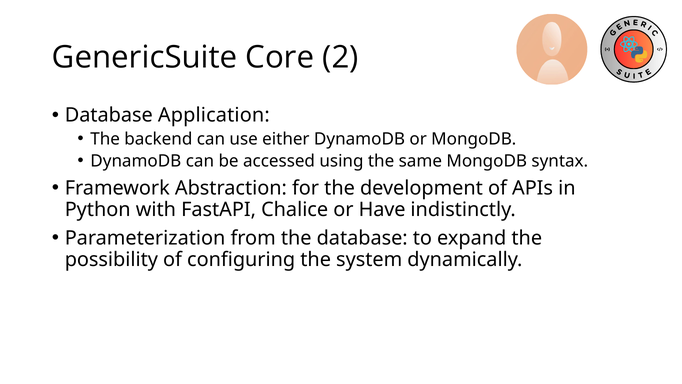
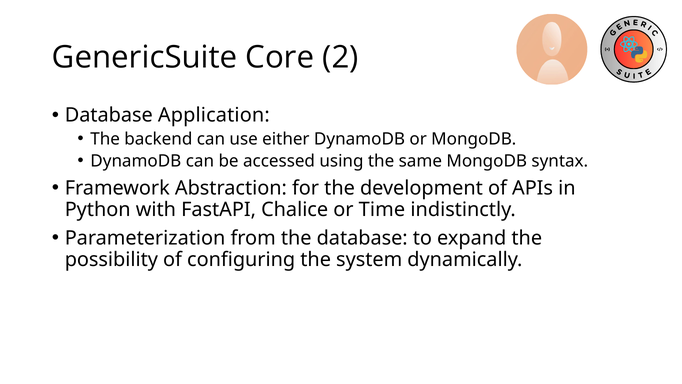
Have: Have -> Time
